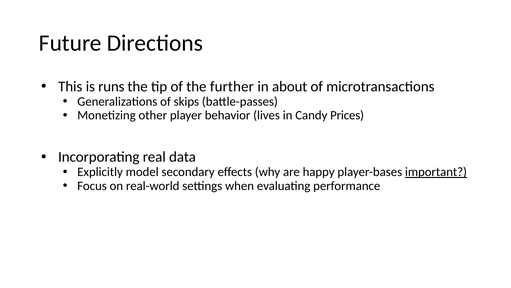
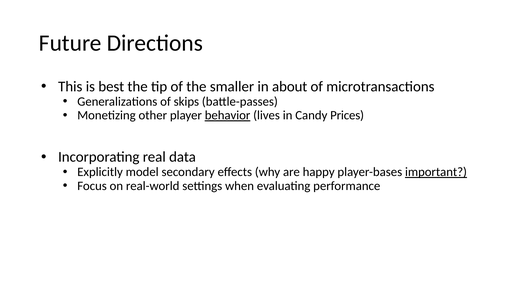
runs: runs -> best
further: further -> smaller
behavior underline: none -> present
